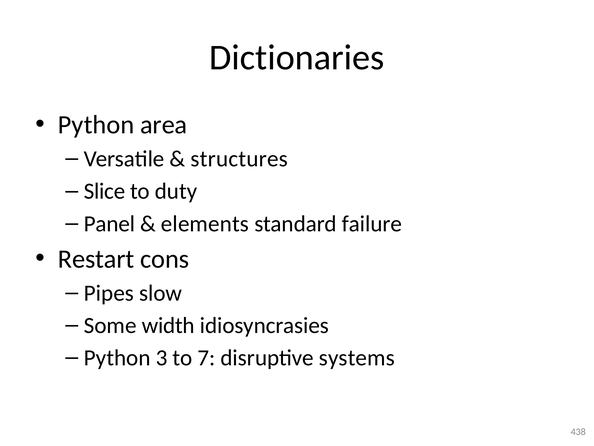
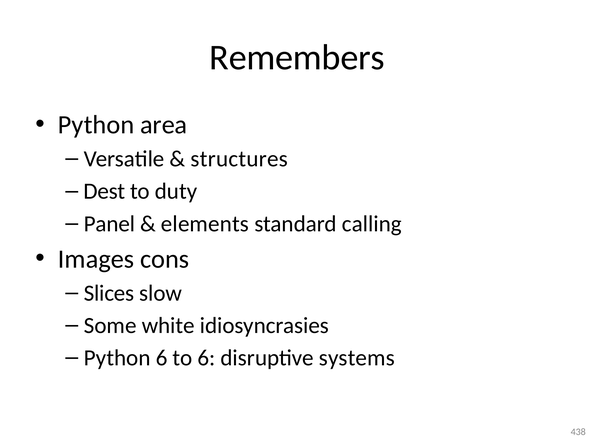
Dictionaries: Dictionaries -> Remembers
Slice: Slice -> Dest
failure: failure -> calling
Restart: Restart -> Images
Pipes: Pipes -> Slices
width: width -> white
Python 3: 3 -> 6
to 7: 7 -> 6
